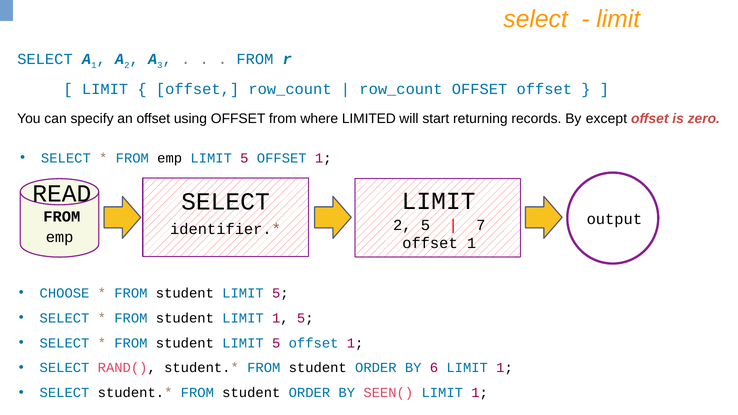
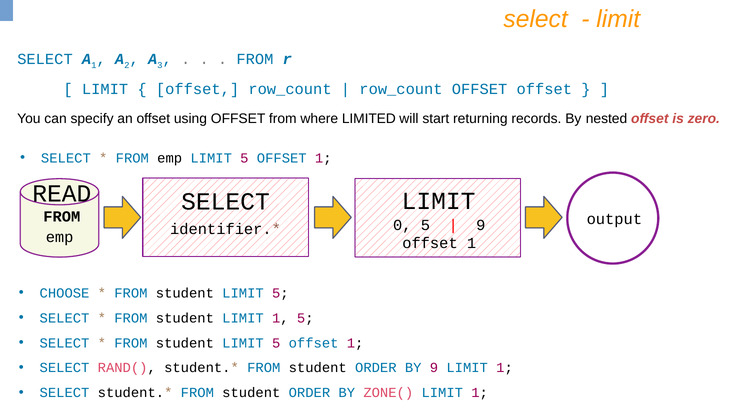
except: except -> nested
2 at (402, 225): 2 -> 0
7 at (481, 225): 7 -> 9
BY 6: 6 -> 9
SEEN(: SEEN( -> ZONE(
